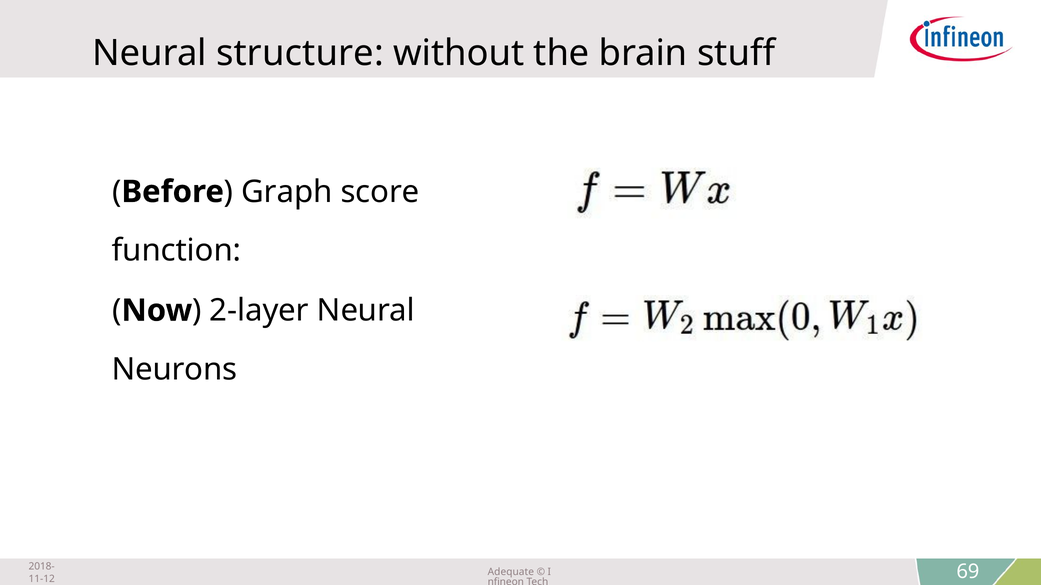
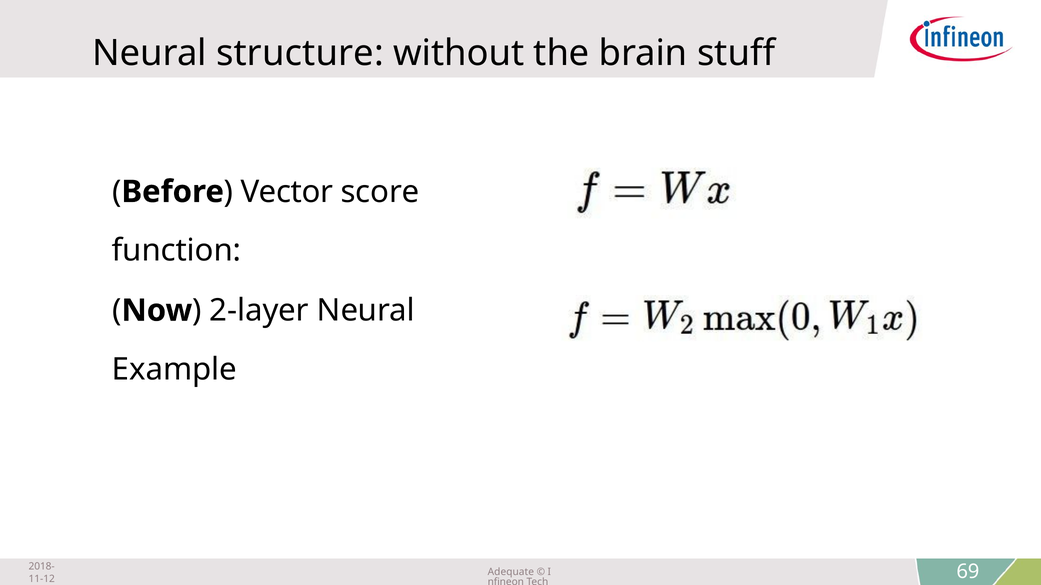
Graph: Graph -> Vector
Neurons: Neurons -> Example
